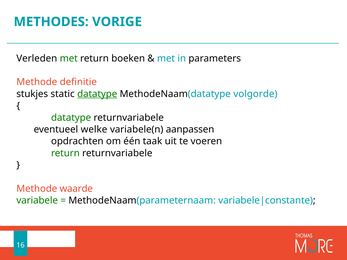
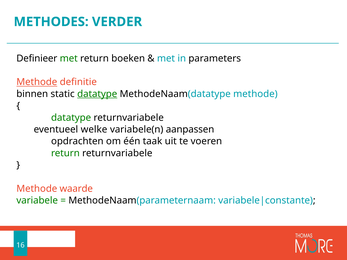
VORIGE: VORIGE -> VERDER
Verleden: Verleden -> Definieer
Methode at (37, 82) underline: none -> present
stukjes: stukjes -> binnen
MethodeNaam(datatype volgorde: volgorde -> methode
